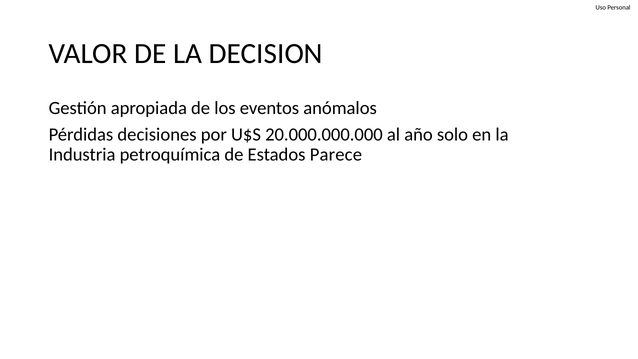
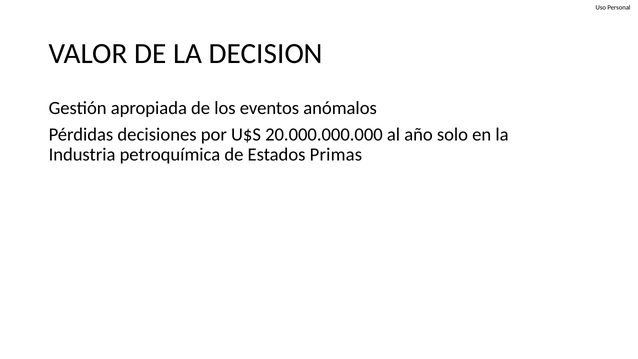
Parece: Parece -> Primas
